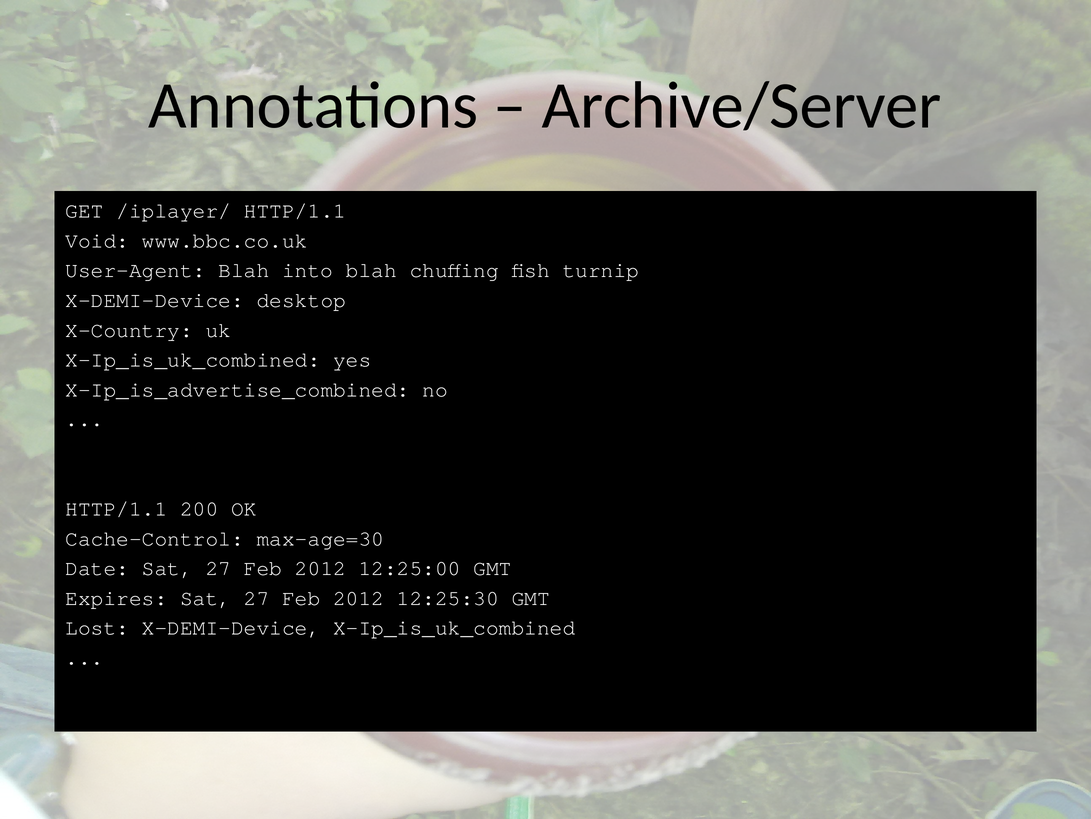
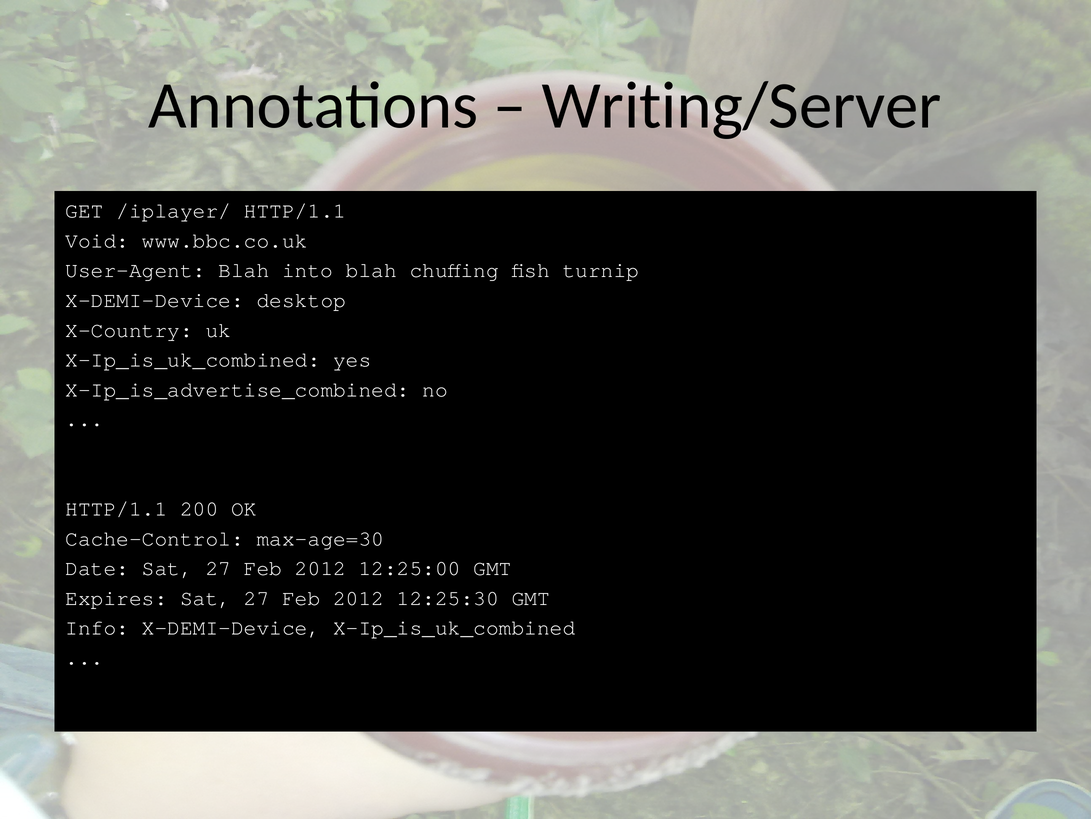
Archive/Server: Archive/Server -> Writing/Server
Lost: Lost -> Info
